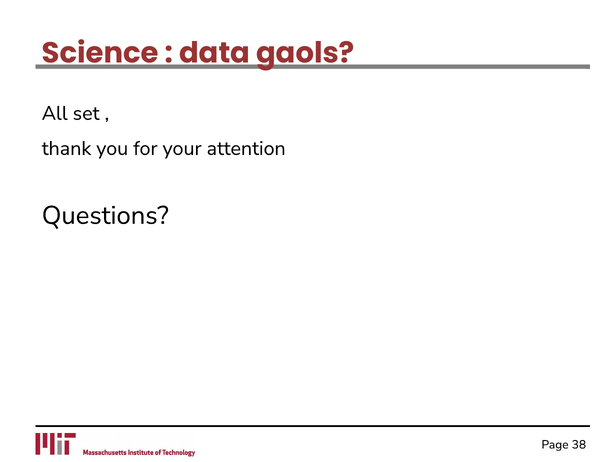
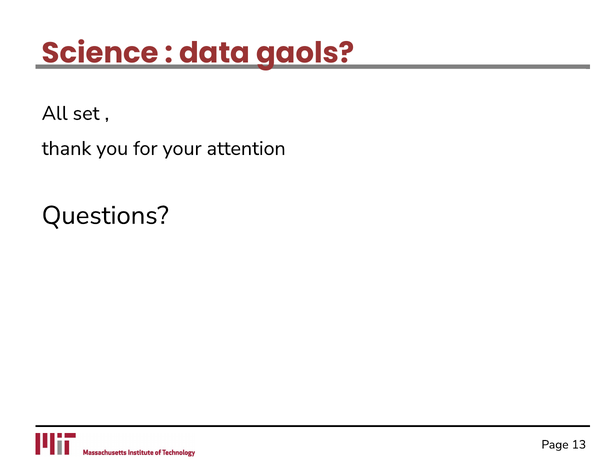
38: 38 -> 13
